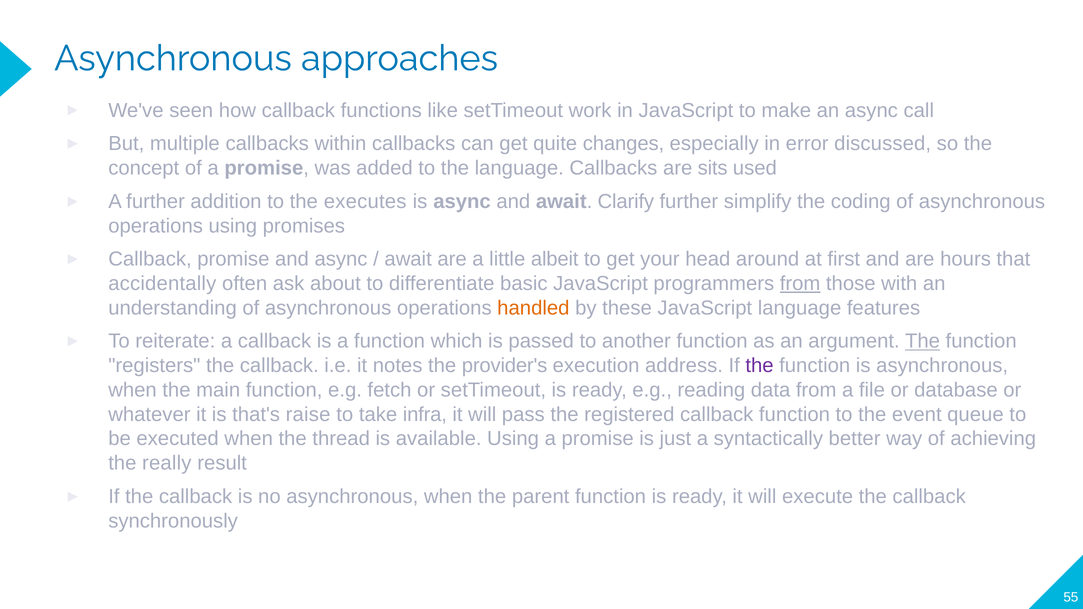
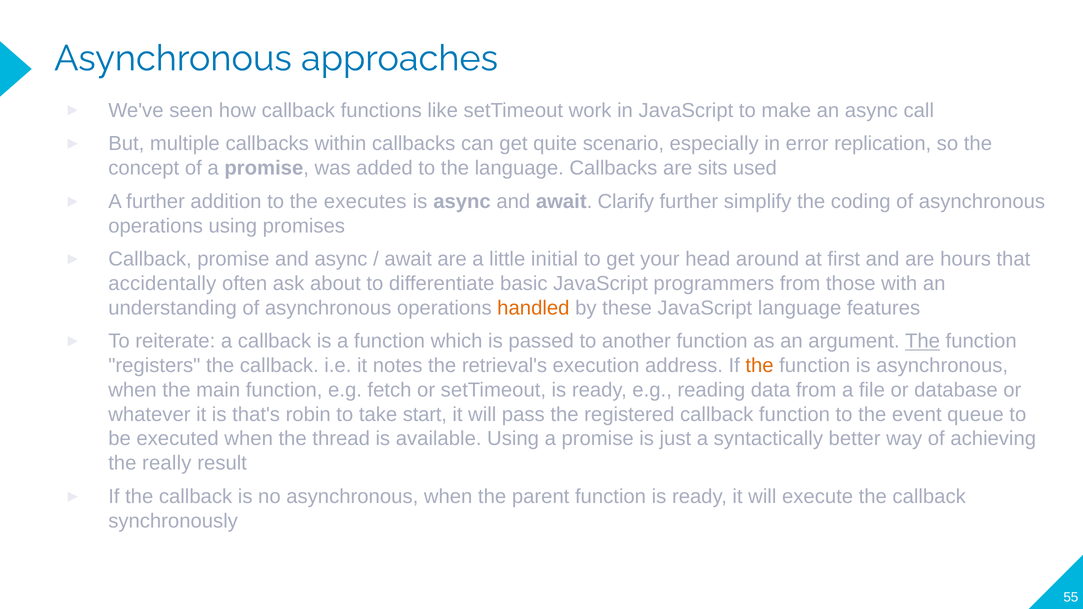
changes: changes -> scenario
discussed: discussed -> replication
albeit: albeit -> initial
from at (800, 284) underline: present -> none
provider's: provider's -> retrieval's
the at (759, 366) colour: purple -> orange
raise: raise -> robin
infra: infra -> start
